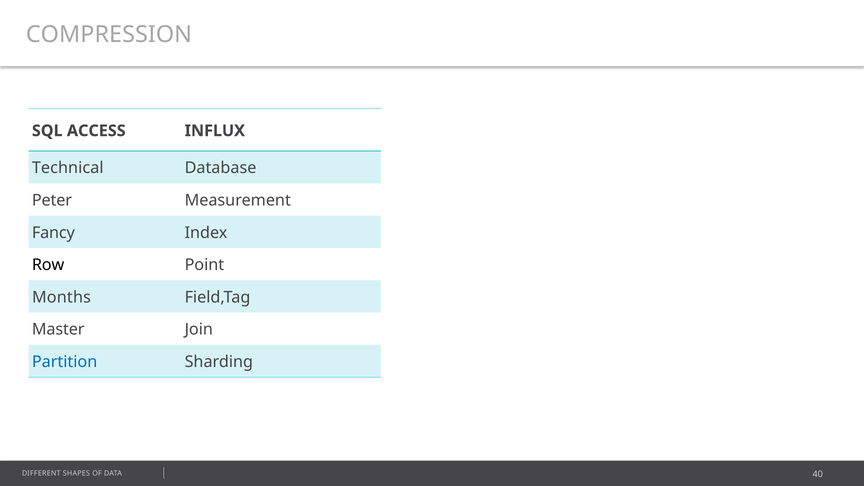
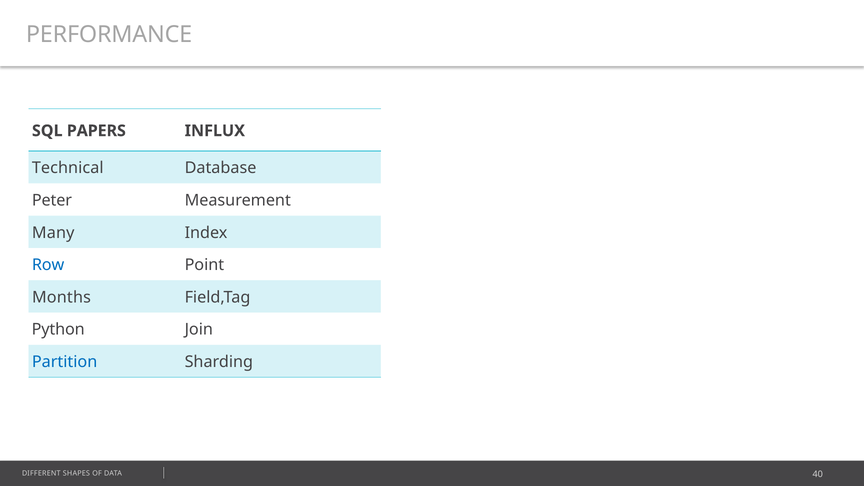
COMPRESSION: COMPRESSION -> PERFORMANCE
ACCESS: ACCESS -> PAPERS
Fancy: Fancy -> Many
Row colour: black -> blue
Master: Master -> Python
